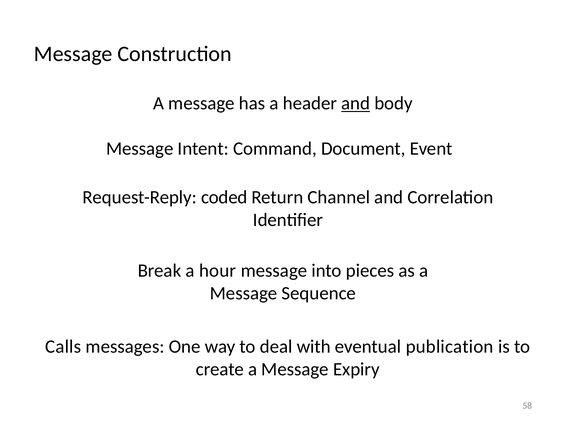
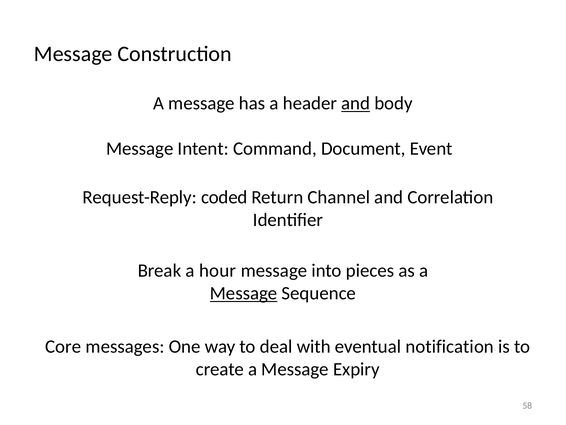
Message at (244, 293) underline: none -> present
Calls: Calls -> Core
publication: publication -> notification
